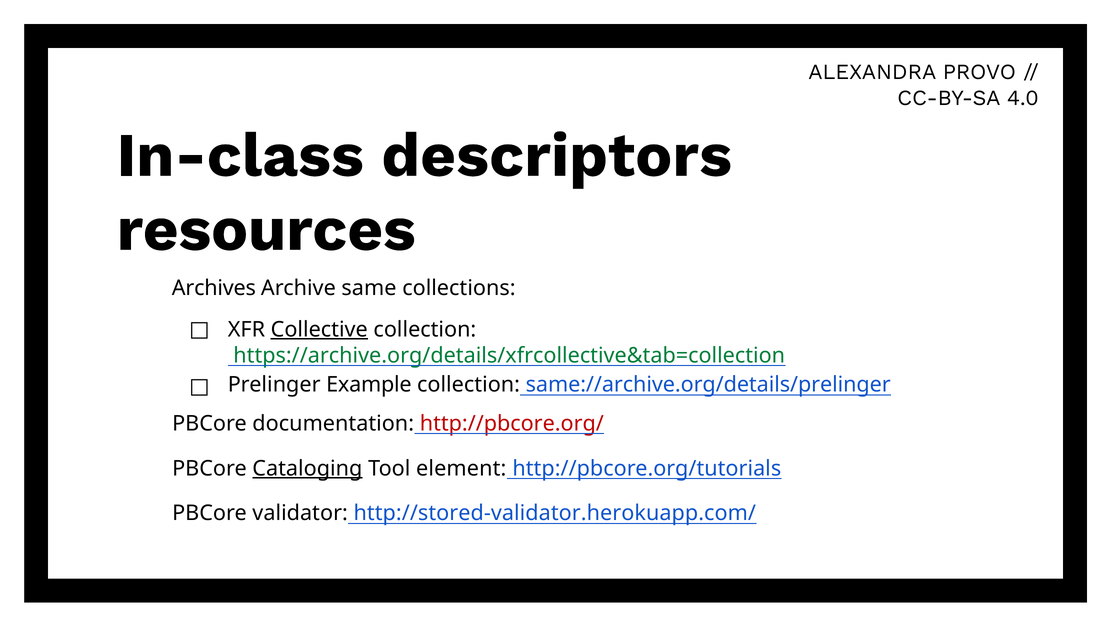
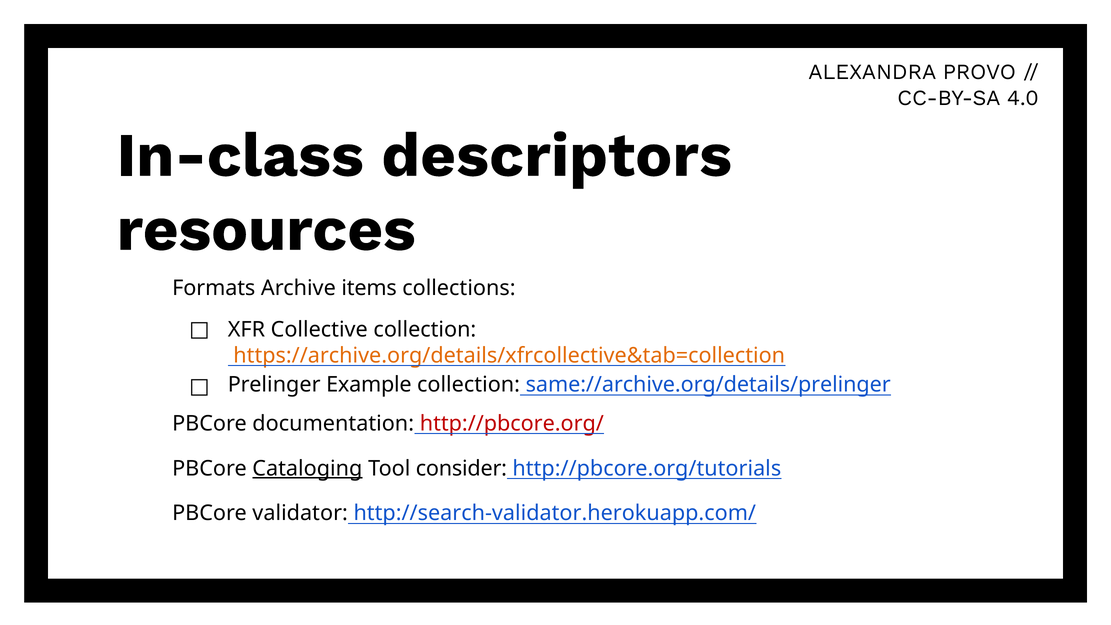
Archives: Archives -> Formats
same: same -> items
Collective underline: present -> none
https://archive.org/details/xfrcollective&tab=collection colour: green -> orange
element: element -> consider
http://stored-validator.herokuapp.com/: http://stored-validator.herokuapp.com/ -> http://search-validator.herokuapp.com/
